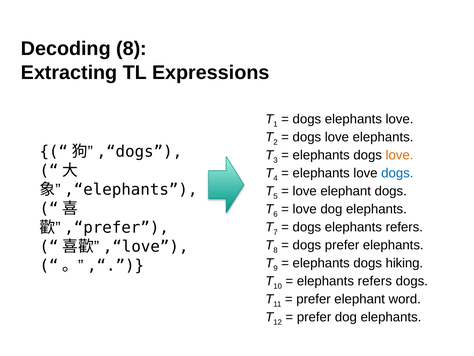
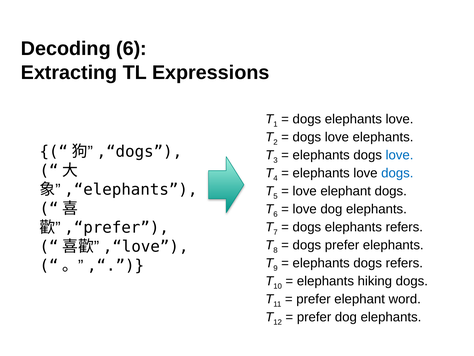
Decoding 8: 8 -> 6
love at (400, 155) colour: orange -> blue
dogs hiking: hiking -> refers
refers at (375, 281): refers -> hiking
